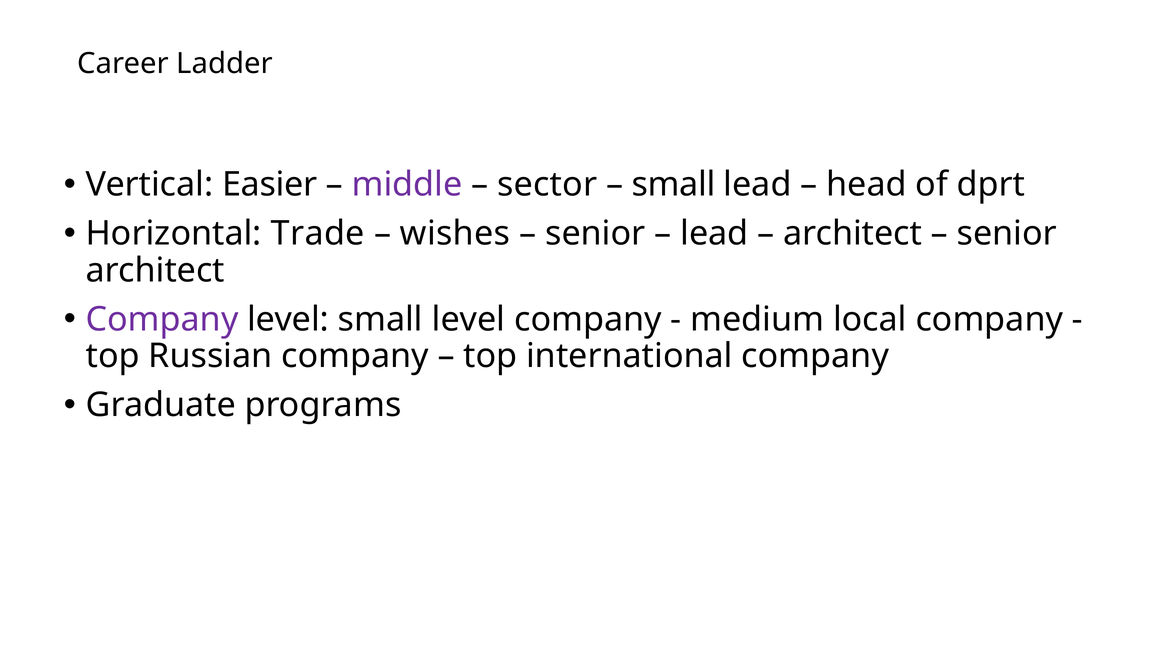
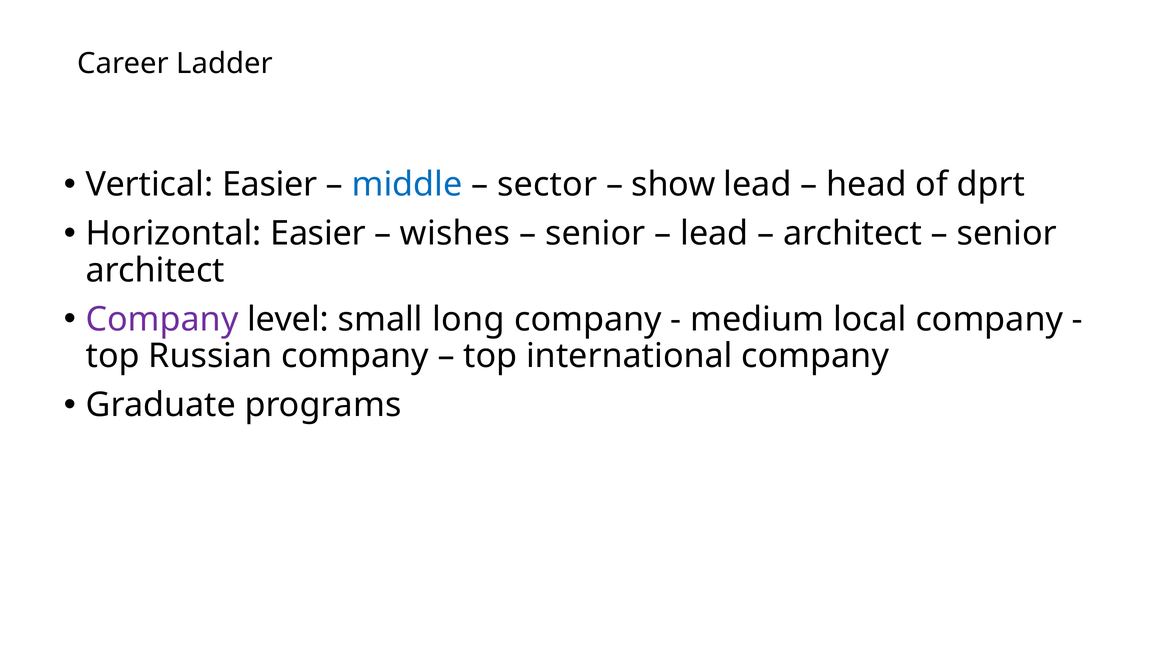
middle colour: purple -> blue
small at (673, 185): small -> show
Horizontal Trade: Trade -> Easier
small level: level -> long
